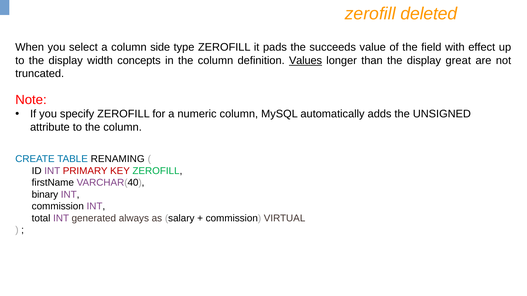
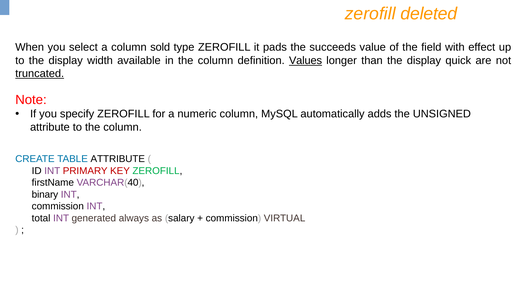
side: side -> sold
concepts: concepts -> available
great: great -> quick
truncated underline: none -> present
TABLE RENAMING: RENAMING -> ATTRIBUTE
